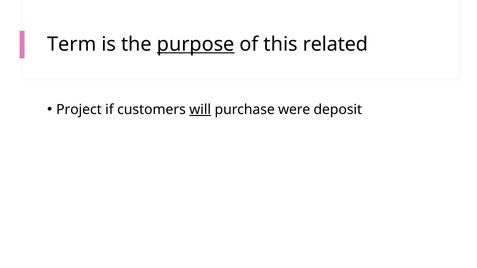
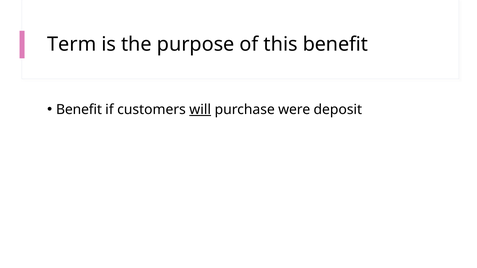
purpose underline: present -> none
this related: related -> benefit
Project at (79, 110): Project -> Benefit
